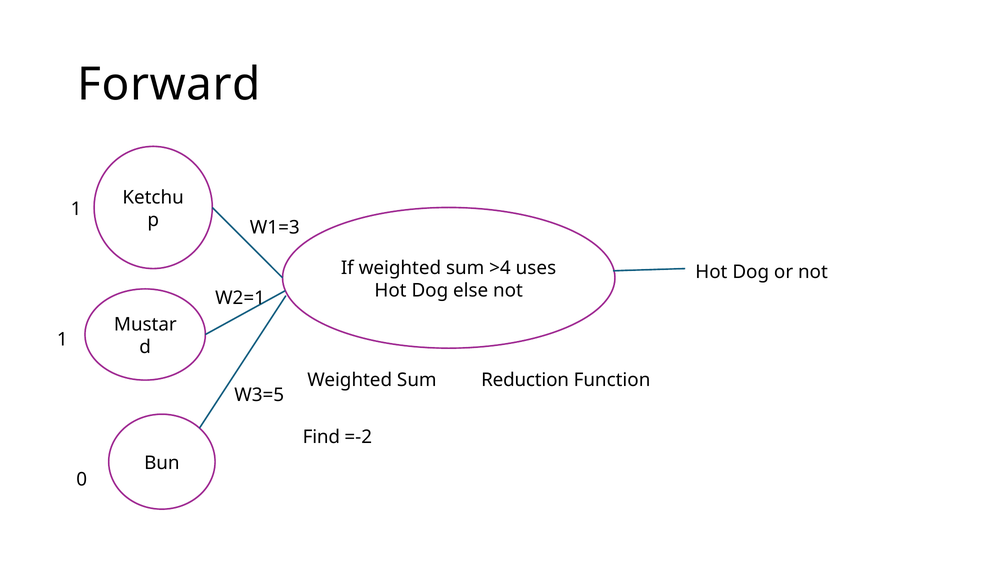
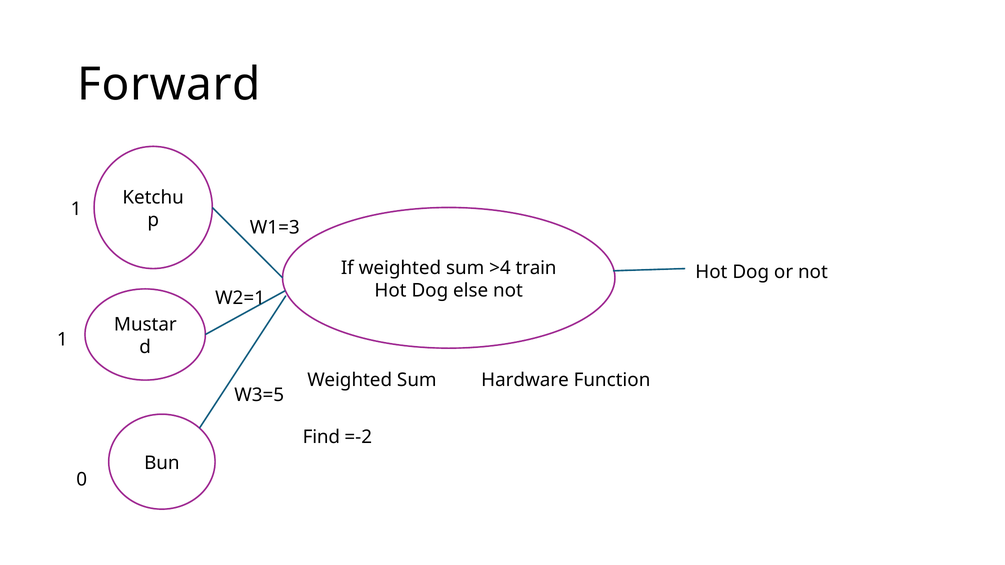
uses: uses -> train
Reduction: Reduction -> Hardware
